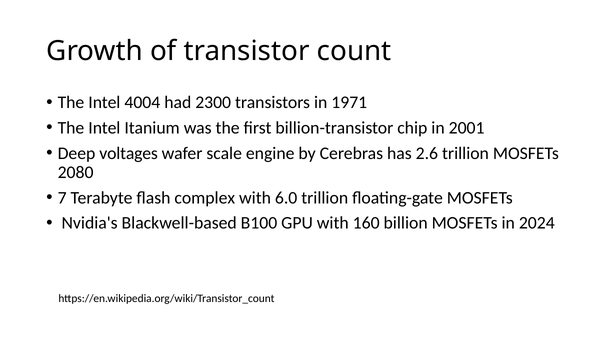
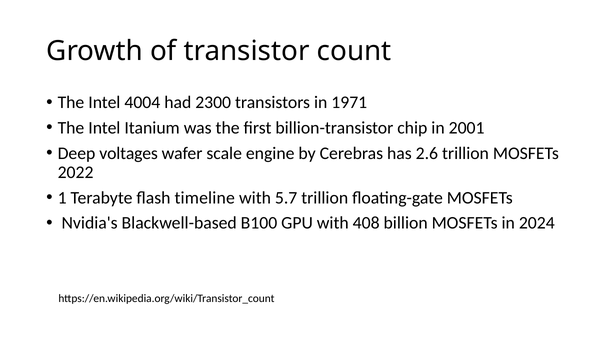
2080: 2080 -> 2022
7: 7 -> 1
complex: complex -> timeline
6.0: 6.0 -> 5.7
160: 160 -> 408
